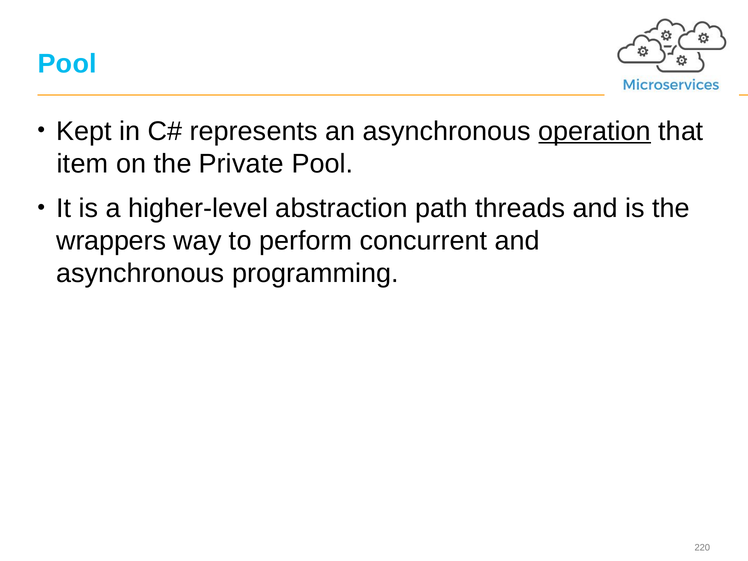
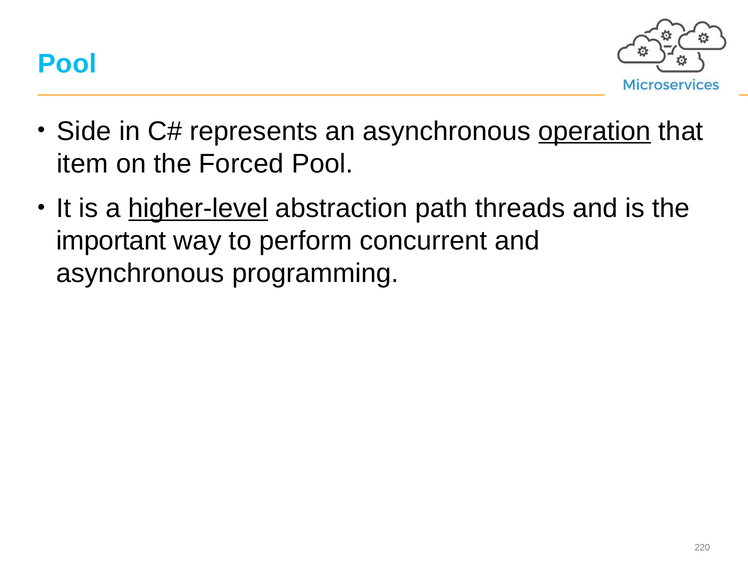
Kept: Kept -> Side
Private: Private -> Forced
higher-level underline: none -> present
wrappers: wrappers -> important
